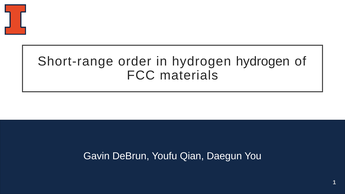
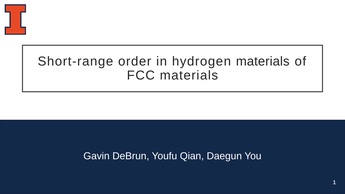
hydrogen hydrogen: hydrogen -> materials
